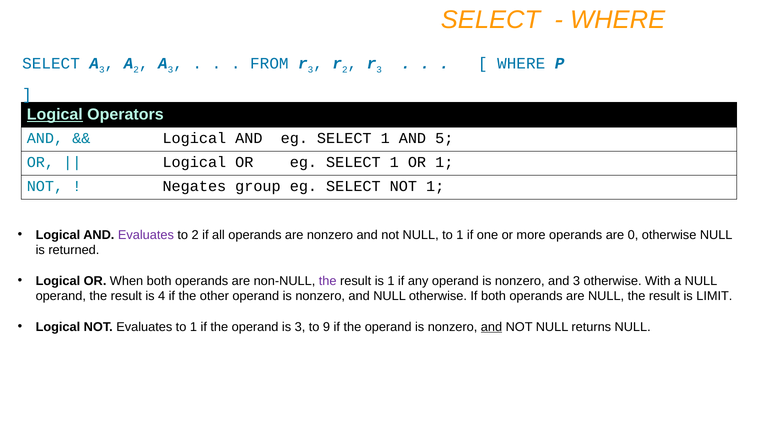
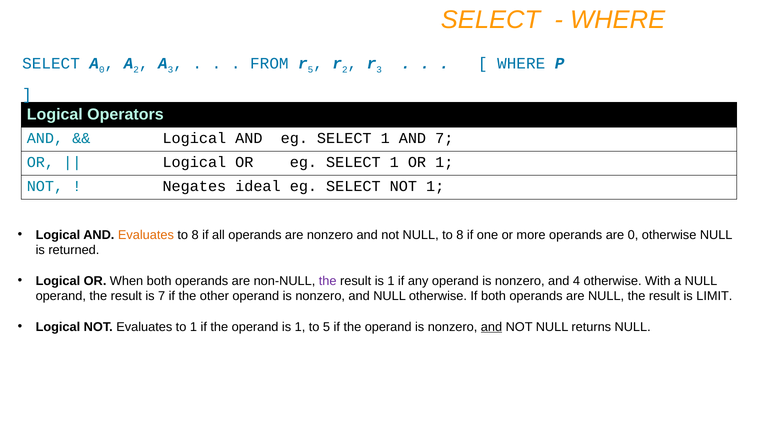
SELECT A 3: 3 -> 0
3 at (310, 70): 3 -> 5
Logical at (55, 115) underline: present -> none
AND 5: 5 -> 7
group: group -> ideal
Evaluates at (146, 235) colour: purple -> orange
2 at (195, 235): 2 -> 8
NULL to 1: 1 -> 8
and 3: 3 -> 4
is 4: 4 -> 7
operand is 3: 3 -> 1
to 9: 9 -> 5
